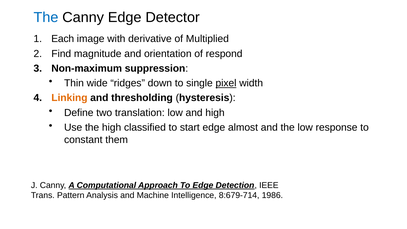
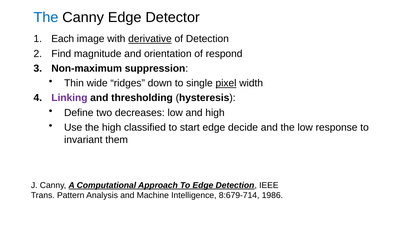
derivative underline: none -> present
of Multiplied: Multiplied -> Detection
Linking colour: orange -> purple
translation: translation -> decreases
almost: almost -> decide
constant: constant -> invariant
